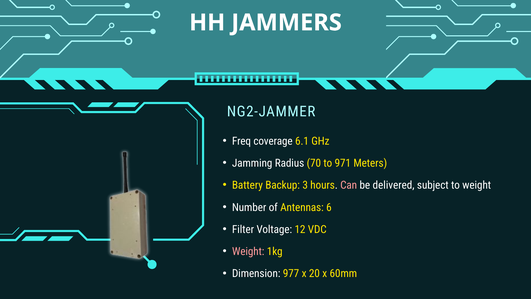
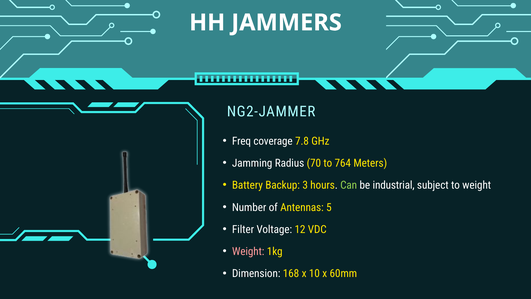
6.1: 6.1 -> 7.8
971: 971 -> 764
Can colour: pink -> light green
delivered: delivered -> industrial
6: 6 -> 5
977: 977 -> 168
20: 20 -> 10
